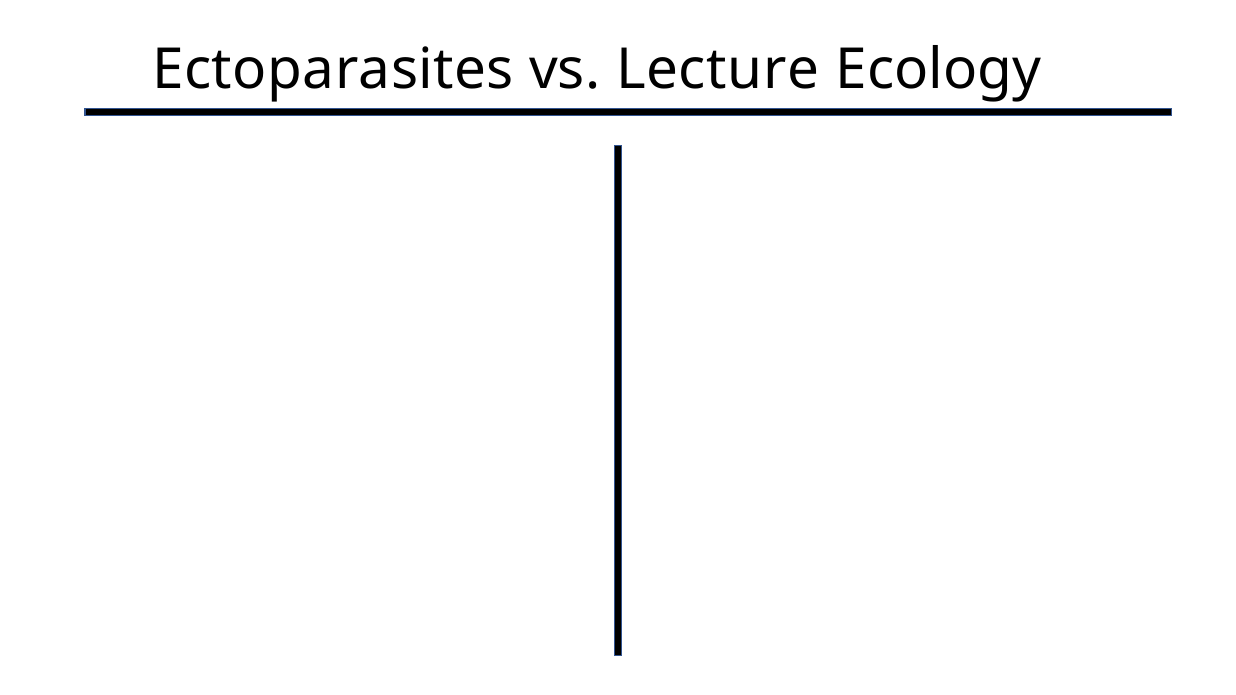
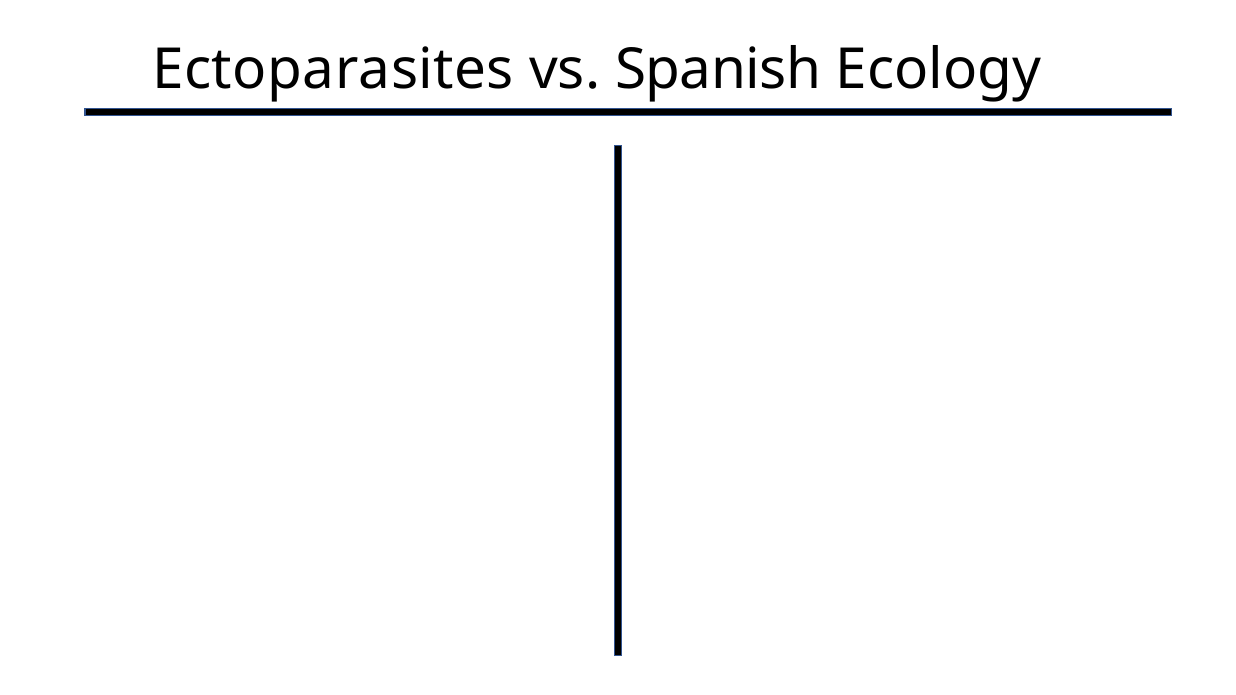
vs Lecture: Lecture -> Spanish
